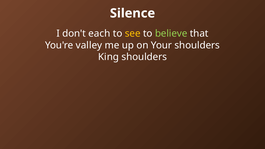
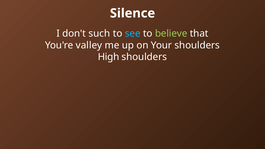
each: each -> such
see colour: yellow -> light blue
King: King -> High
